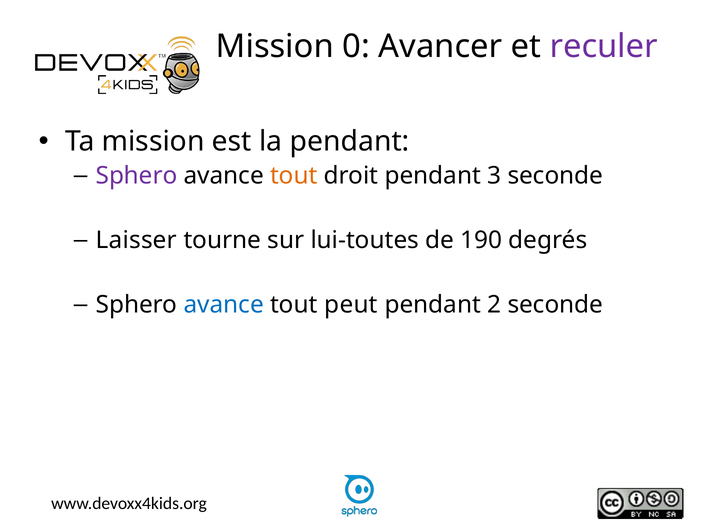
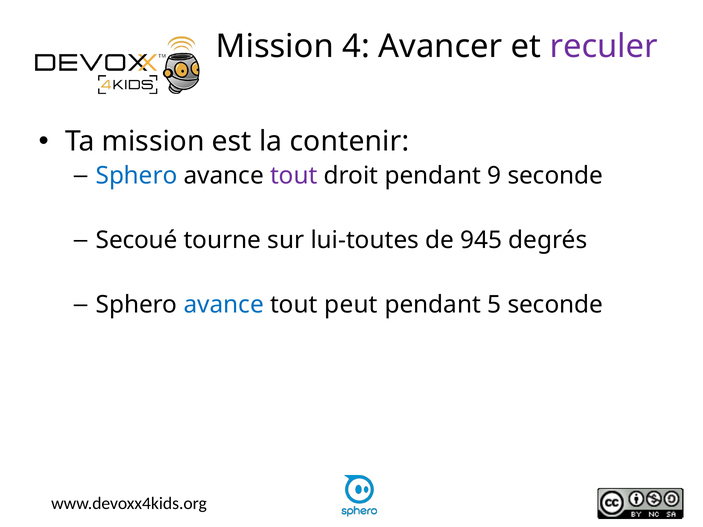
0: 0 -> 4
la pendant: pendant -> contenir
Sphero at (137, 176) colour: purple -> blue
tout at (294, 176) colour: orange -> purple
3: 3 -> 9
Laisser: Laisser -> Secoué
190: 190 -> 945
2: 2 -> 5
